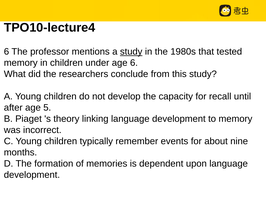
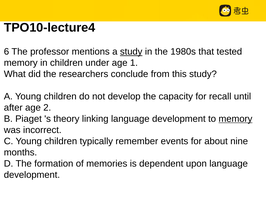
age 6: 6 -> 1
5: 5 -> 2
memory at (235, 119) underline: none -> present
